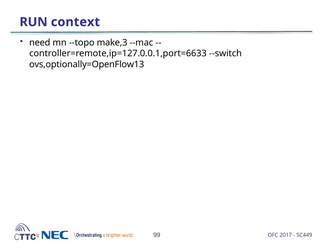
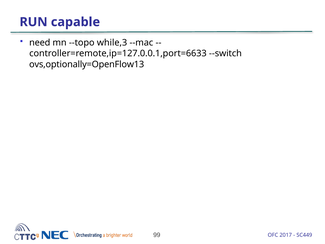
context: context -> capable
make,3: make,3 -> while,3
